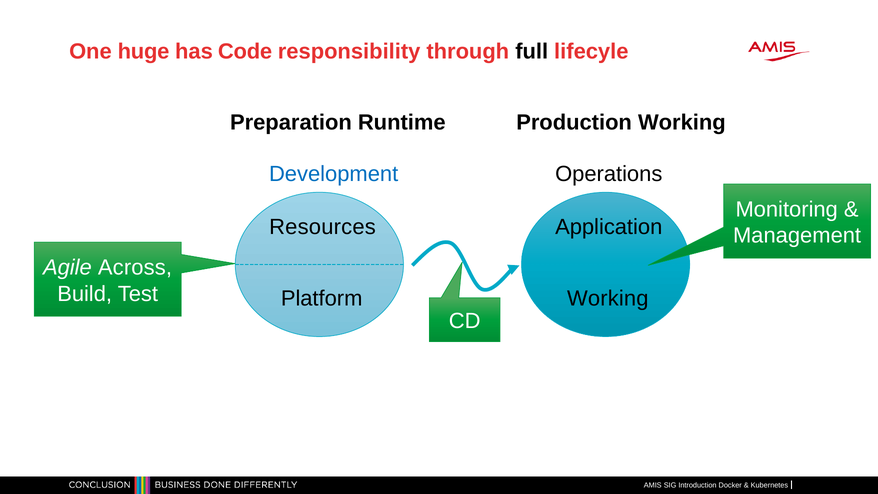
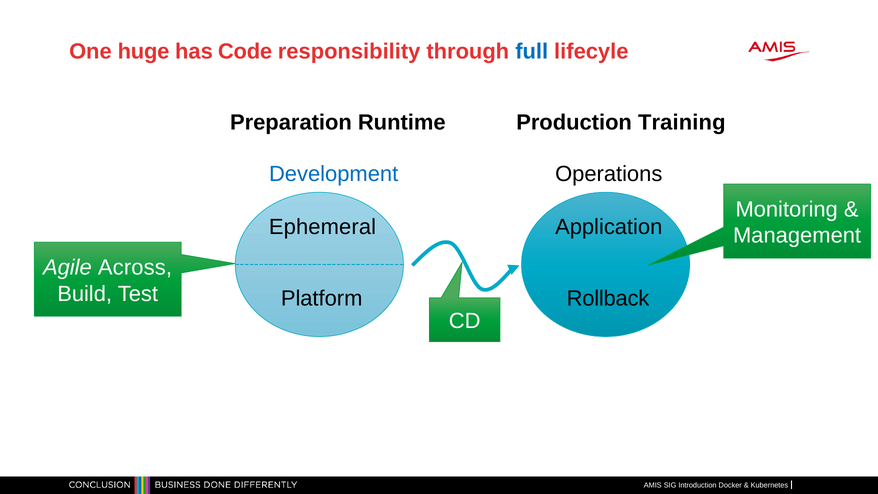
full colour: black -> blue
Production Working: Working -> Training
Resources: Resources -> Ephemeral
Working at (608, 299): Working -> Rollback
